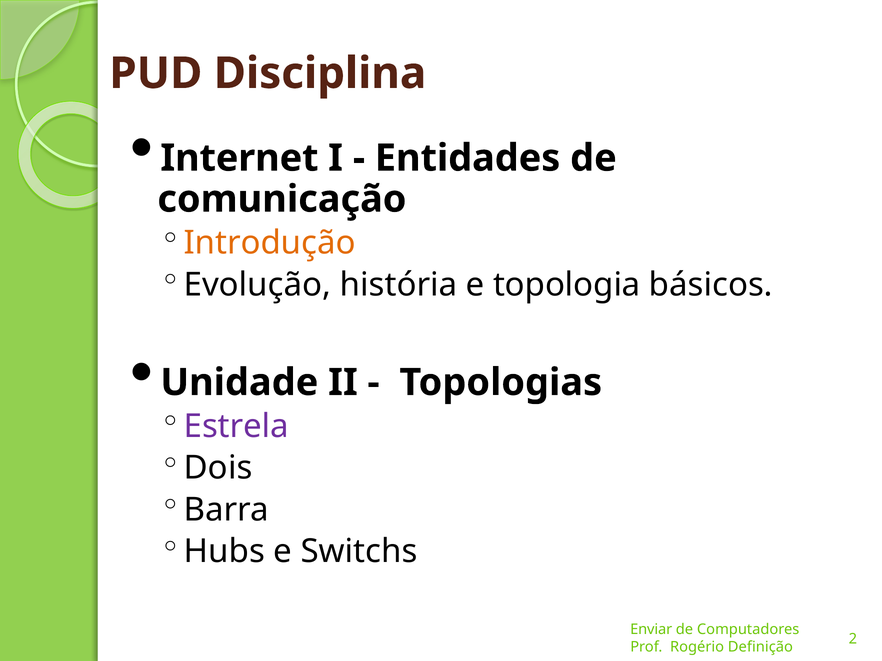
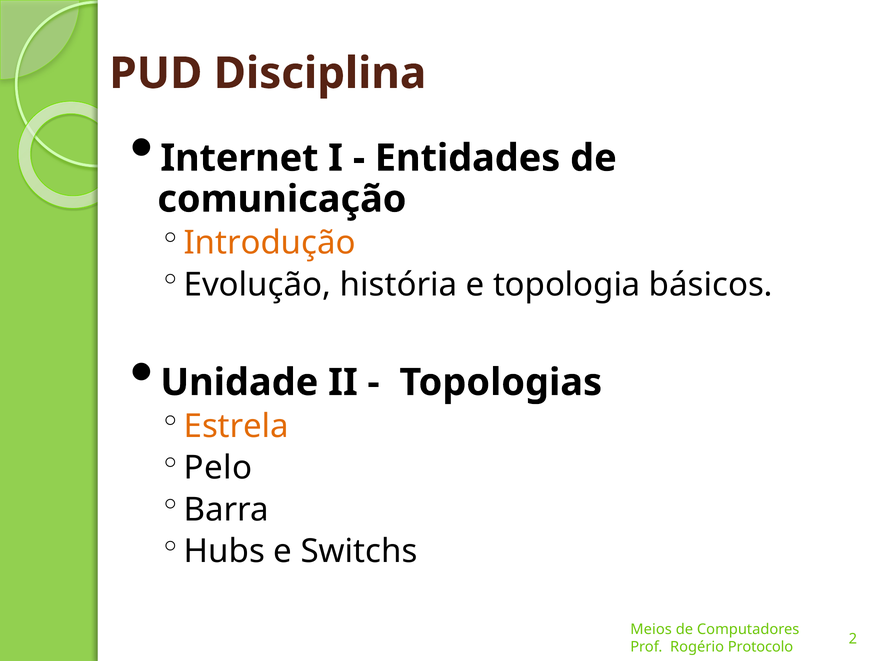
Estrela colour: purple -> orange
Dois: Dois -> Pelo
Enviar: Enviar -> Meios
Definição: Definição -> Protocolo
